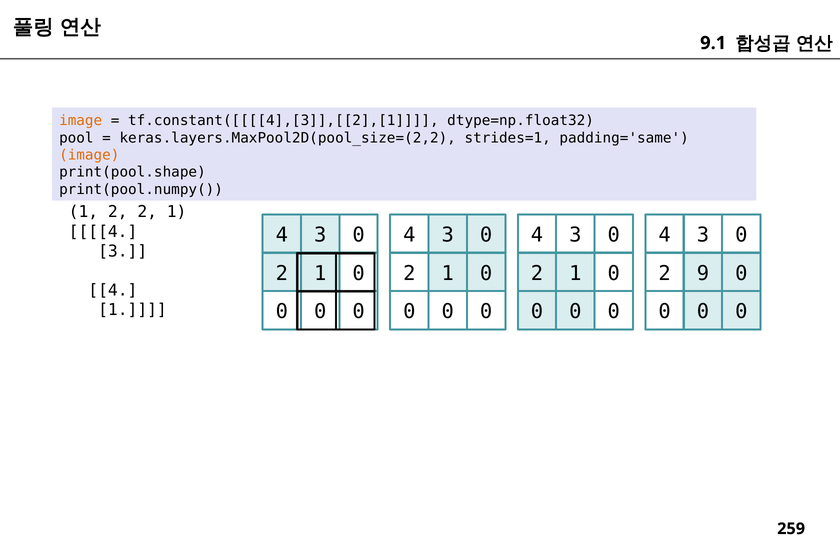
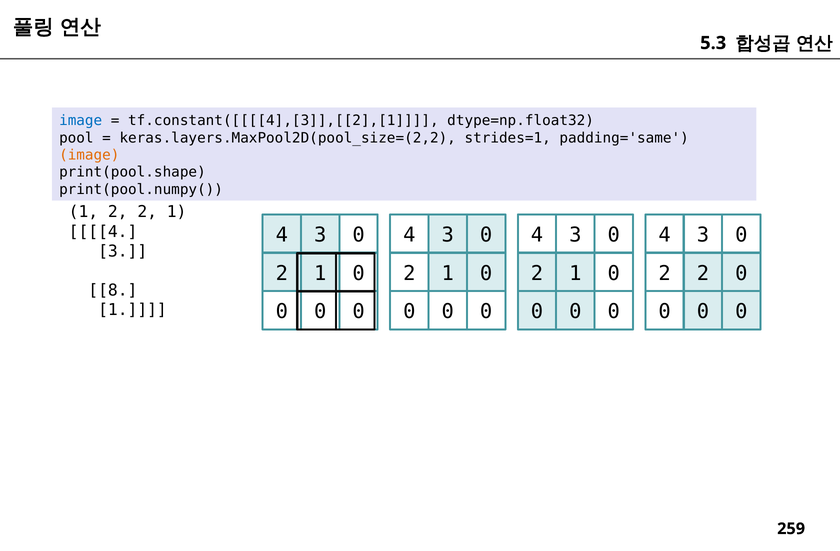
9.1: 9.1 -> 5.3
image at (81, 121) colour: orange -> blue
9 at (703, 274): 9 -> 2
4 at (113, 291): 4 -> 8
